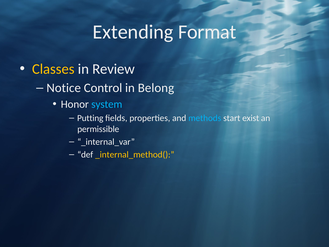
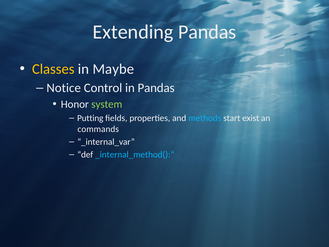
Extending Format: Format -> Pandas
Review: Review -> Maybe
in Belong: Belong -> Pandas
system colour: light blue -> light green
permissible: permissible -> commands
_internal_method( colour: yellow -> light blue
